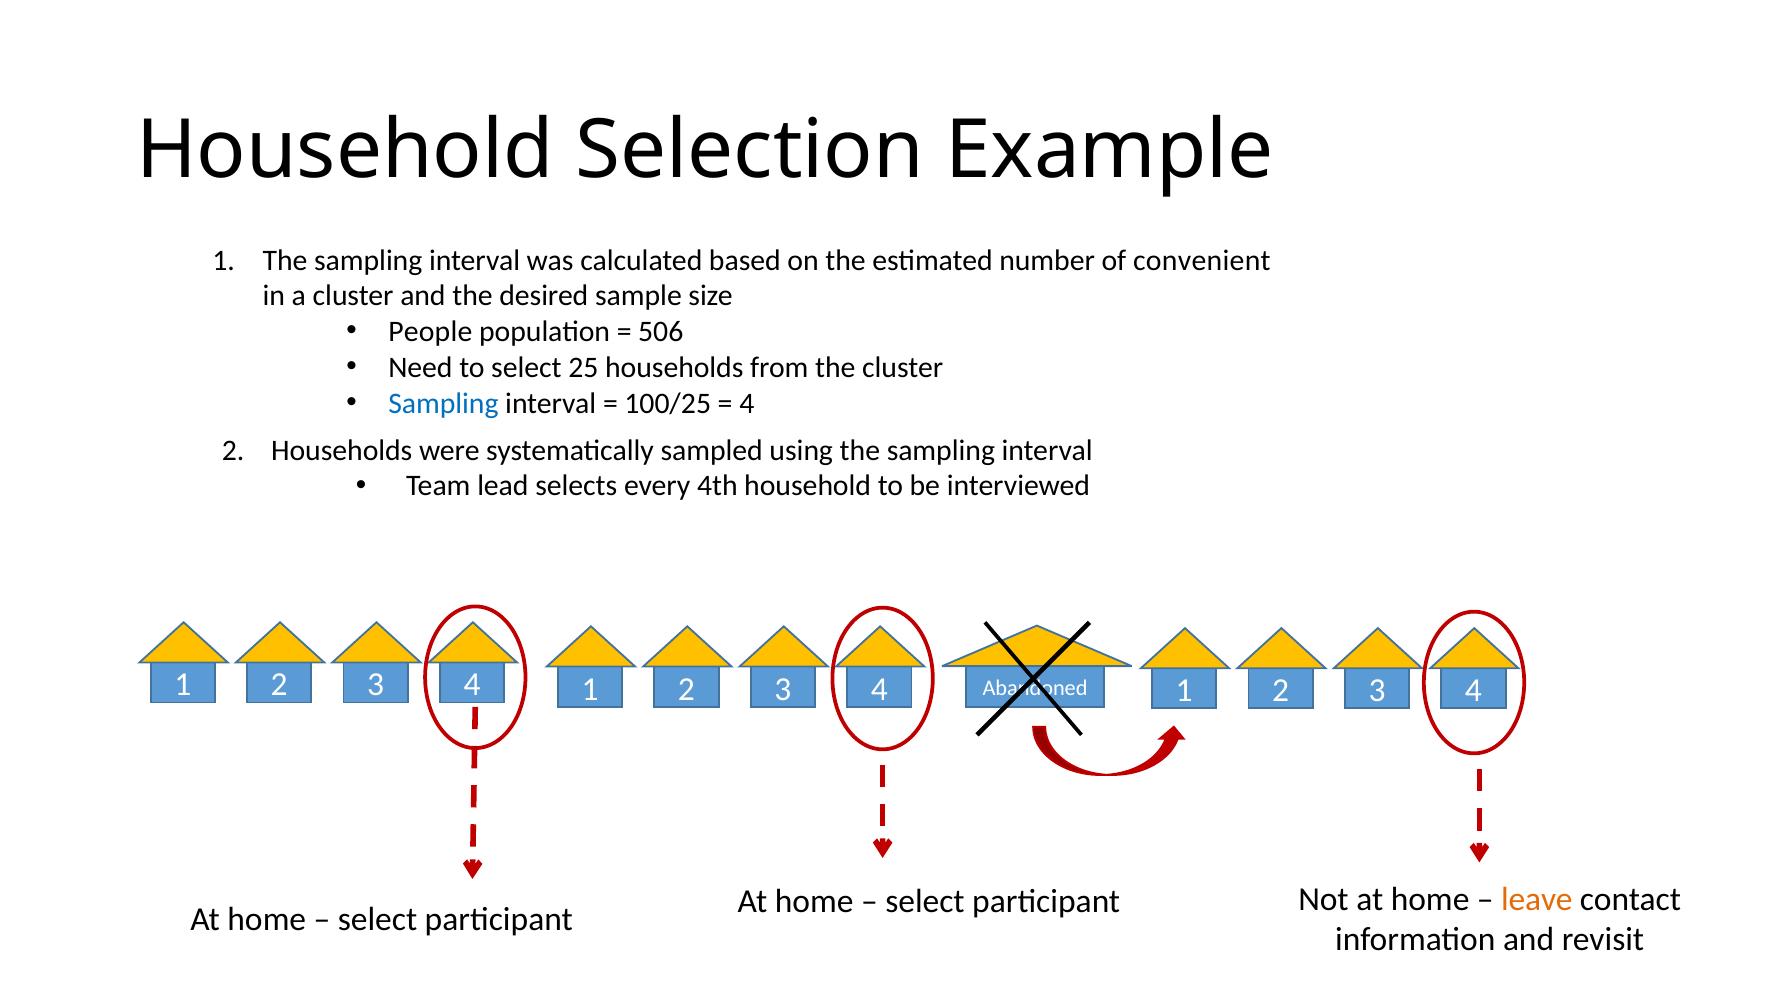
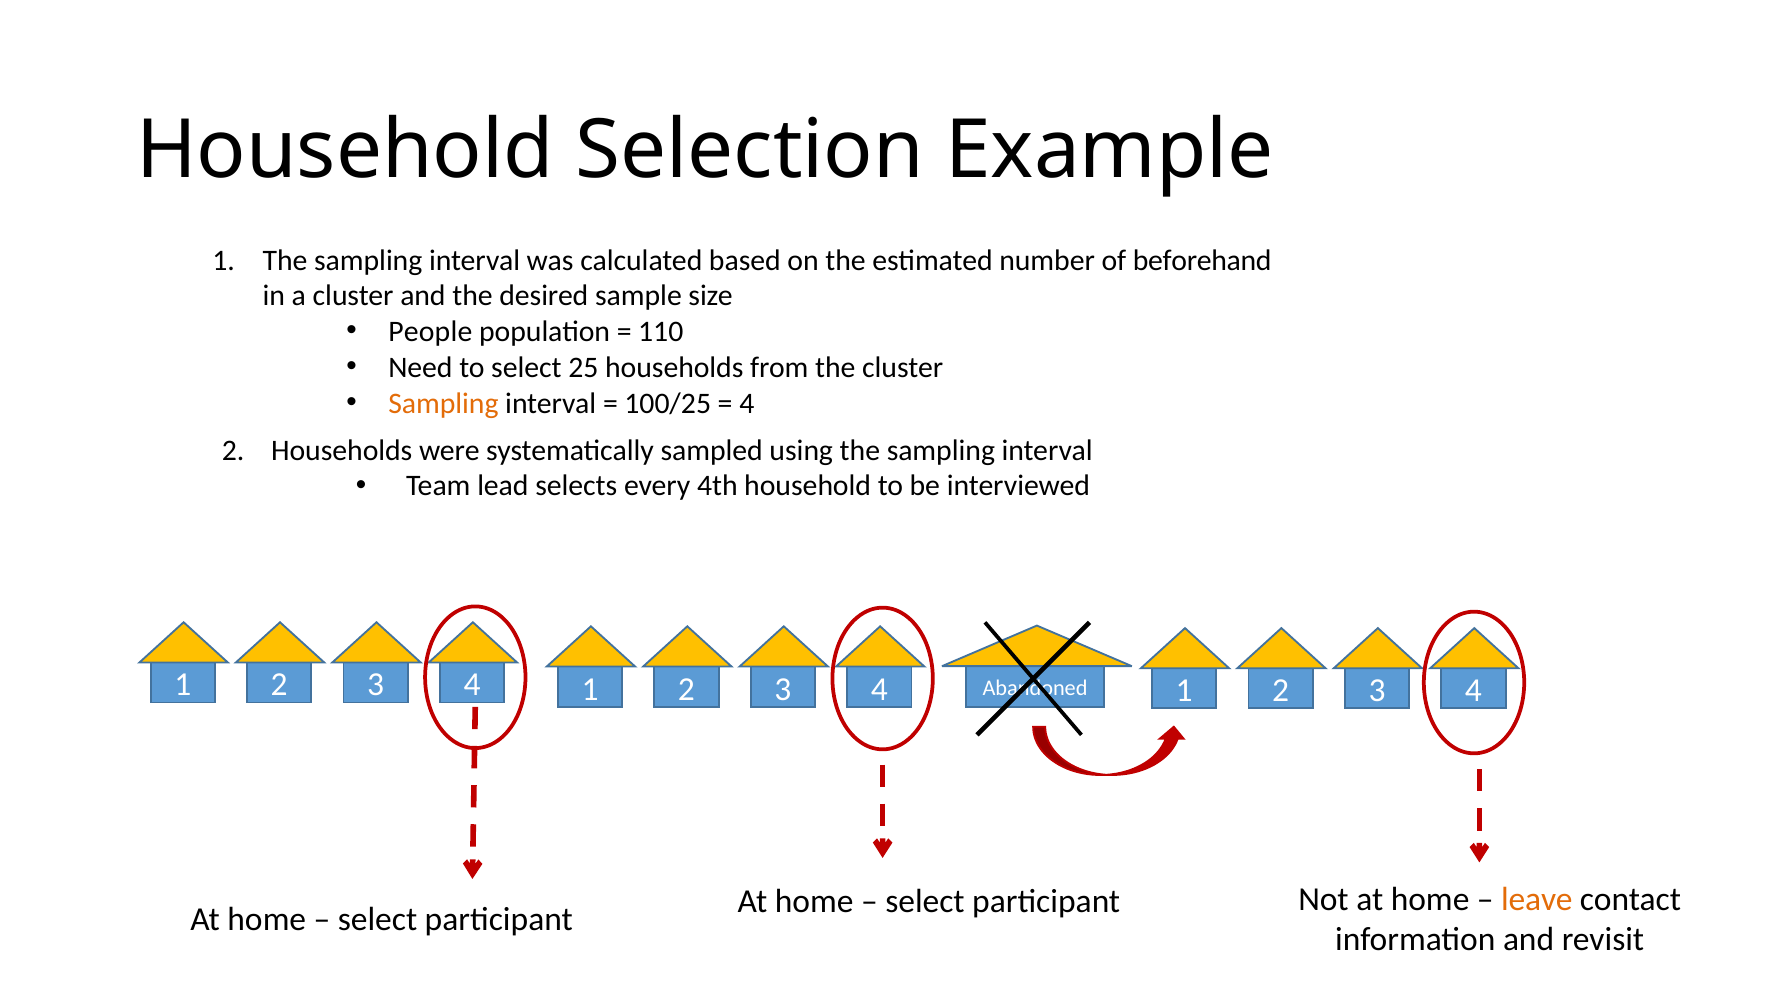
convenient: convenient -> beforehand
506: 506 -> 110
Sampling at (443, 403) colour: blue -> orange
